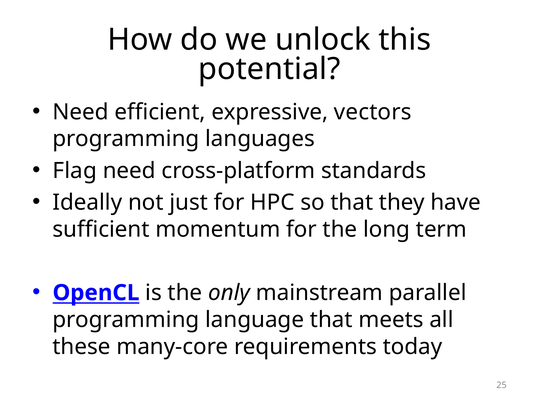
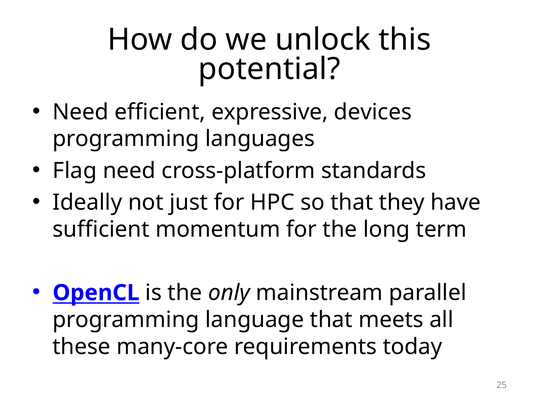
vectors: vectors -> devices
